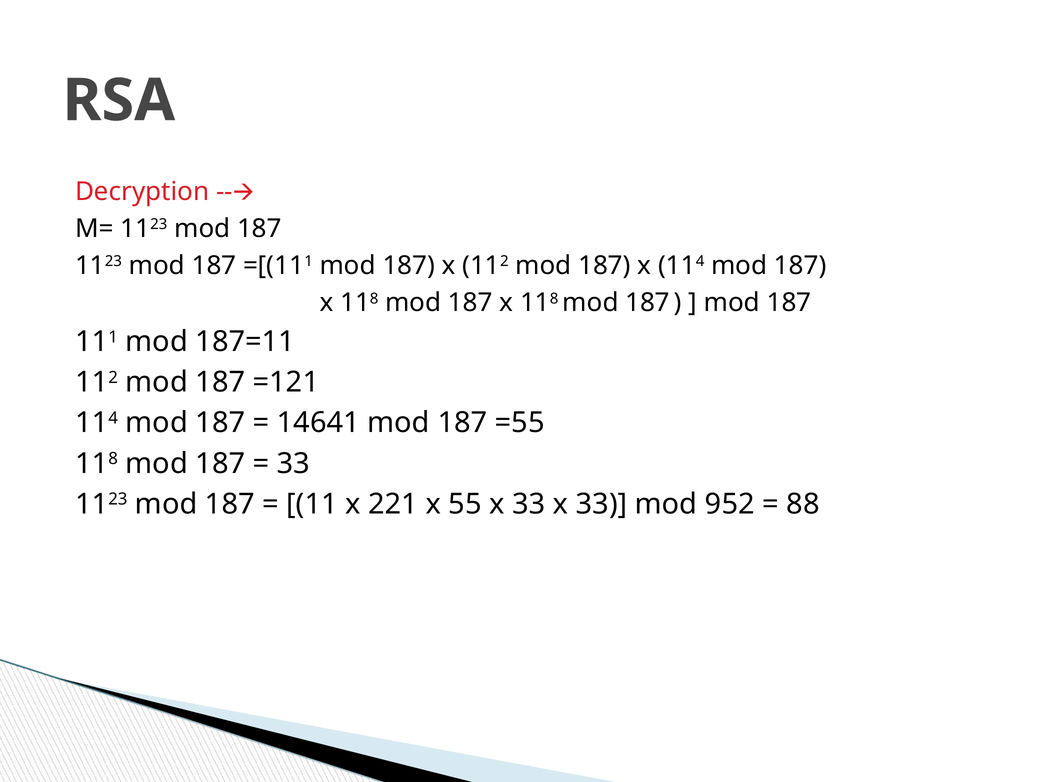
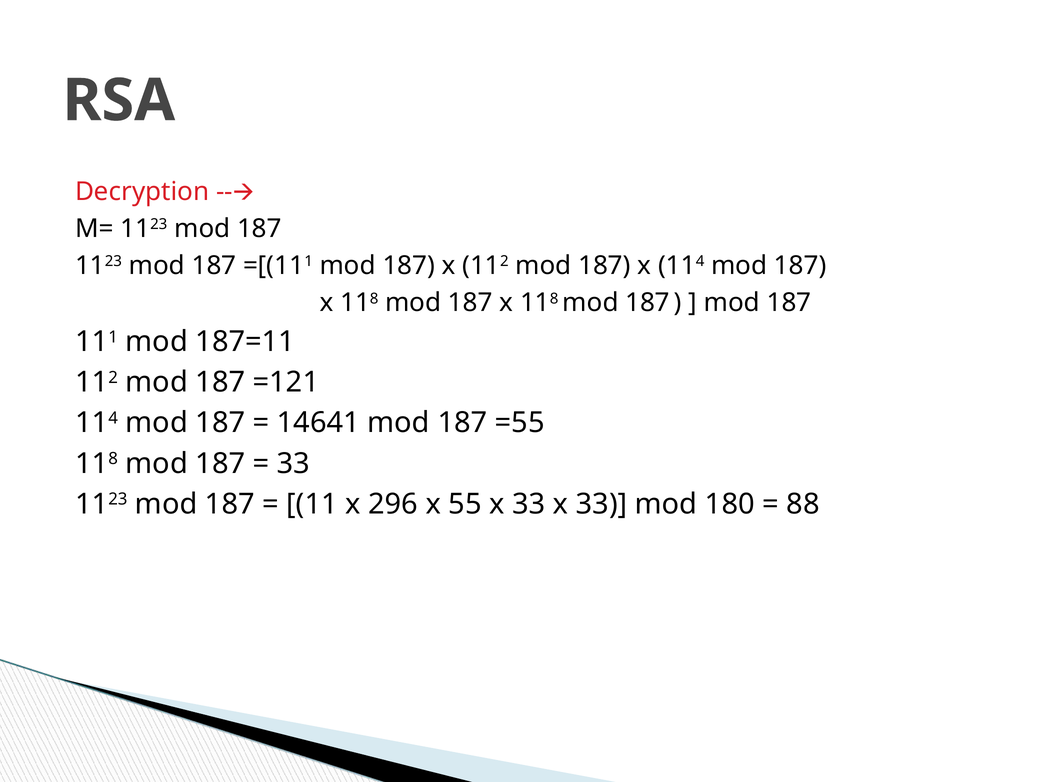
221: 221 -> 296
952: 952 -> 180
